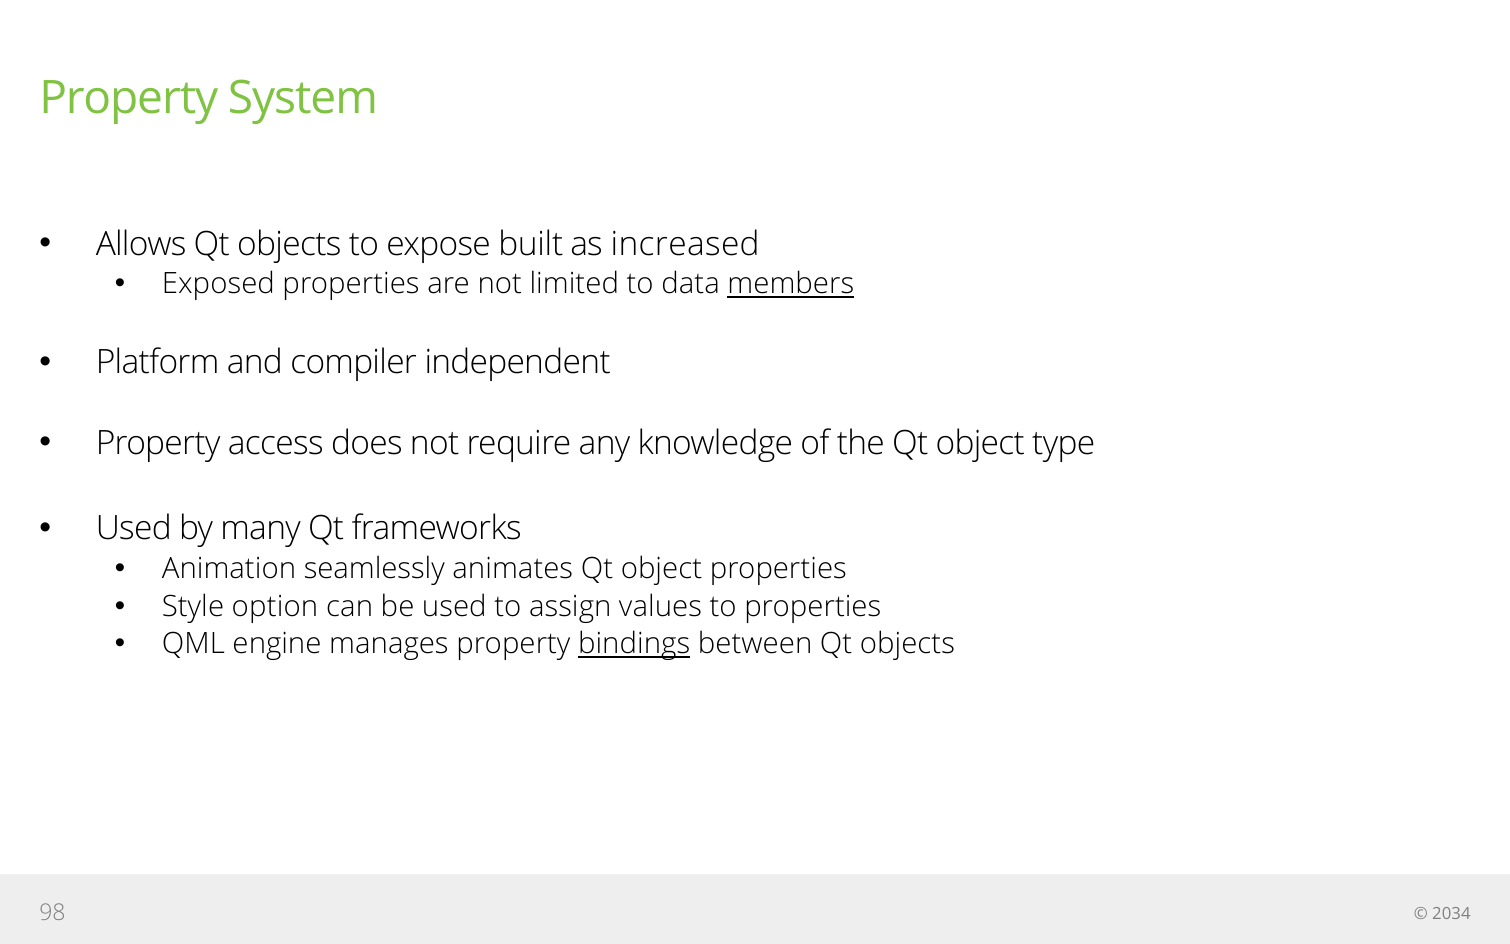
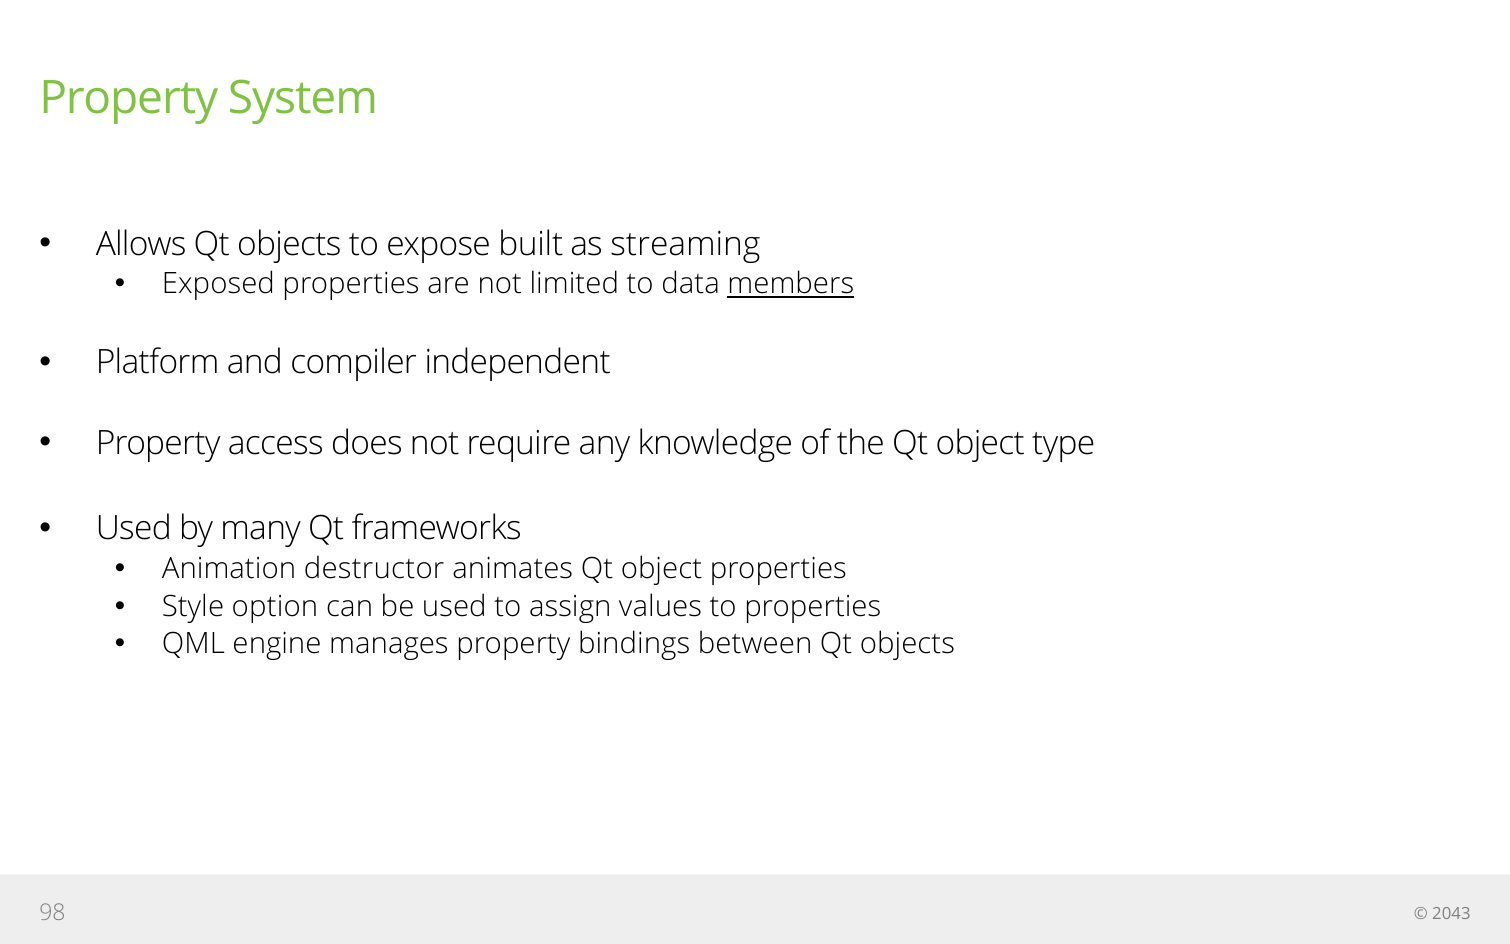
increased: increased -> streaming
seamlessly: seamlessly -> destructor
bindings underline: present -> none
2034: 2034 -> 2043
